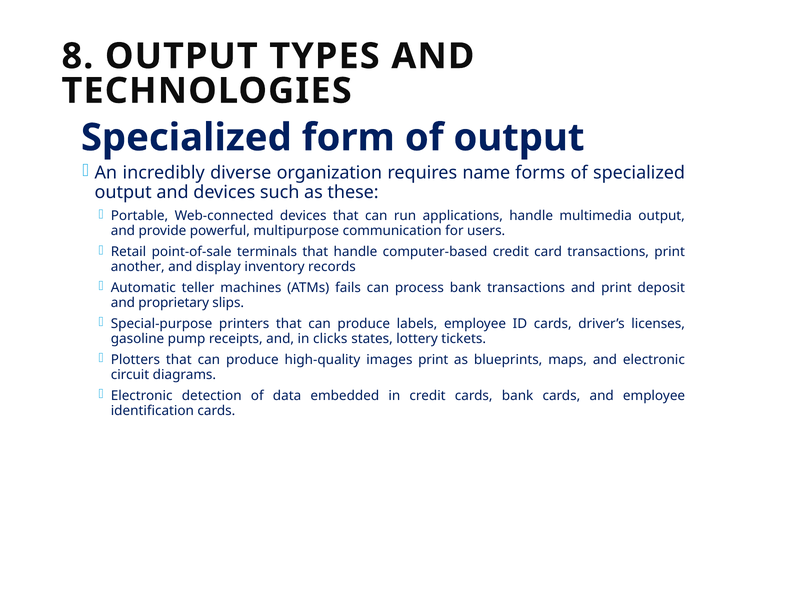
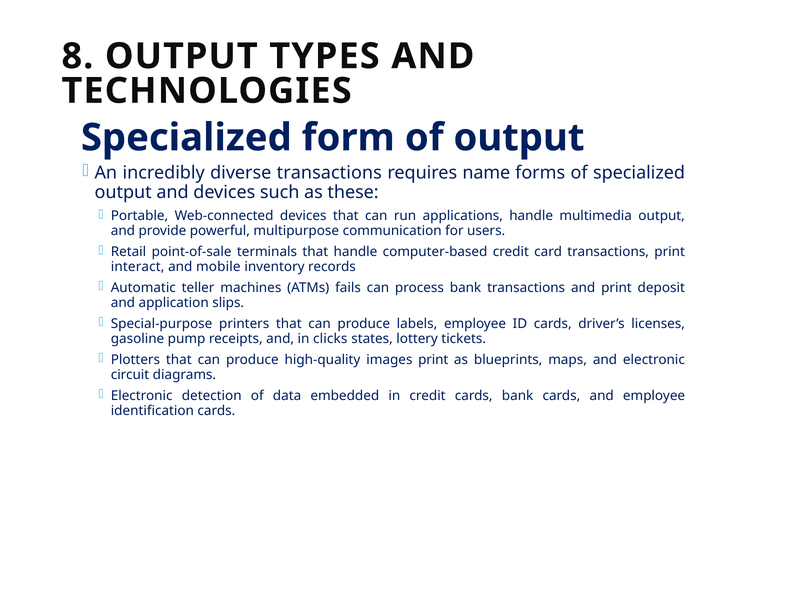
diverse organization: organization -> transactions
another: another -> interact
display: display -> mobile
proprietary: proprietary -> application
